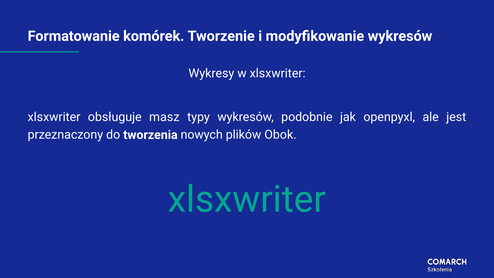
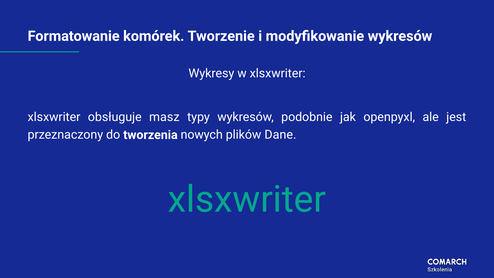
Obok: Obok -> Dane
